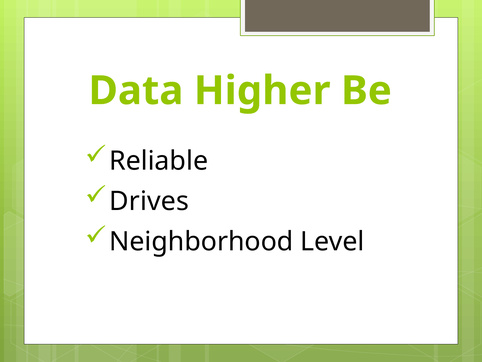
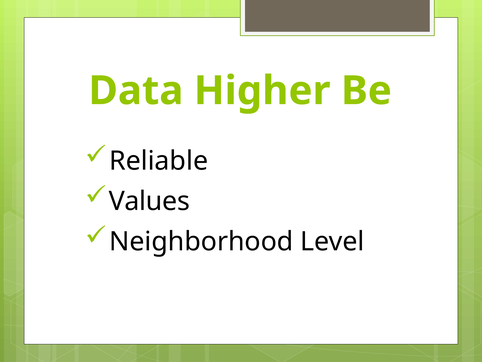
Drives: Drives -> Values
